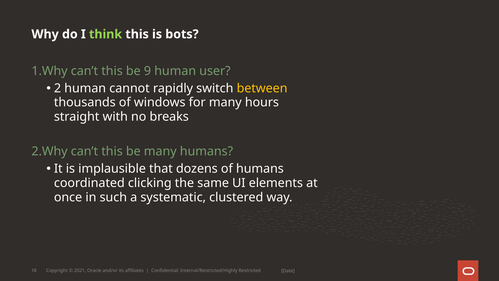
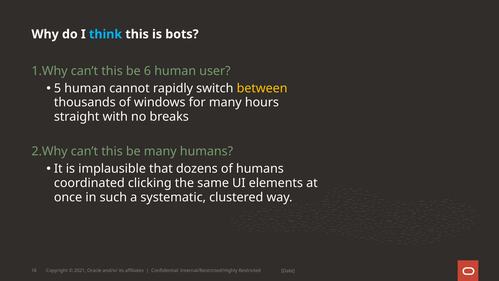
think colour: light green -> light blue
9: 9 -> 6
2: 2 -> 5
